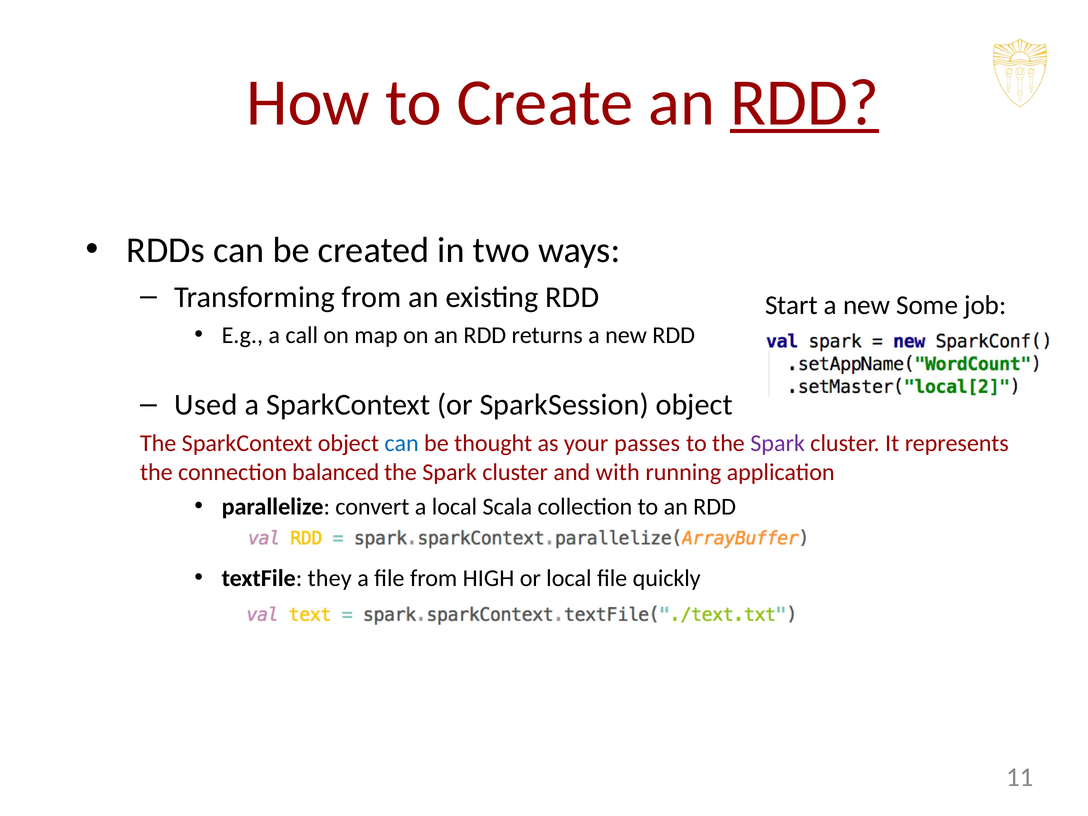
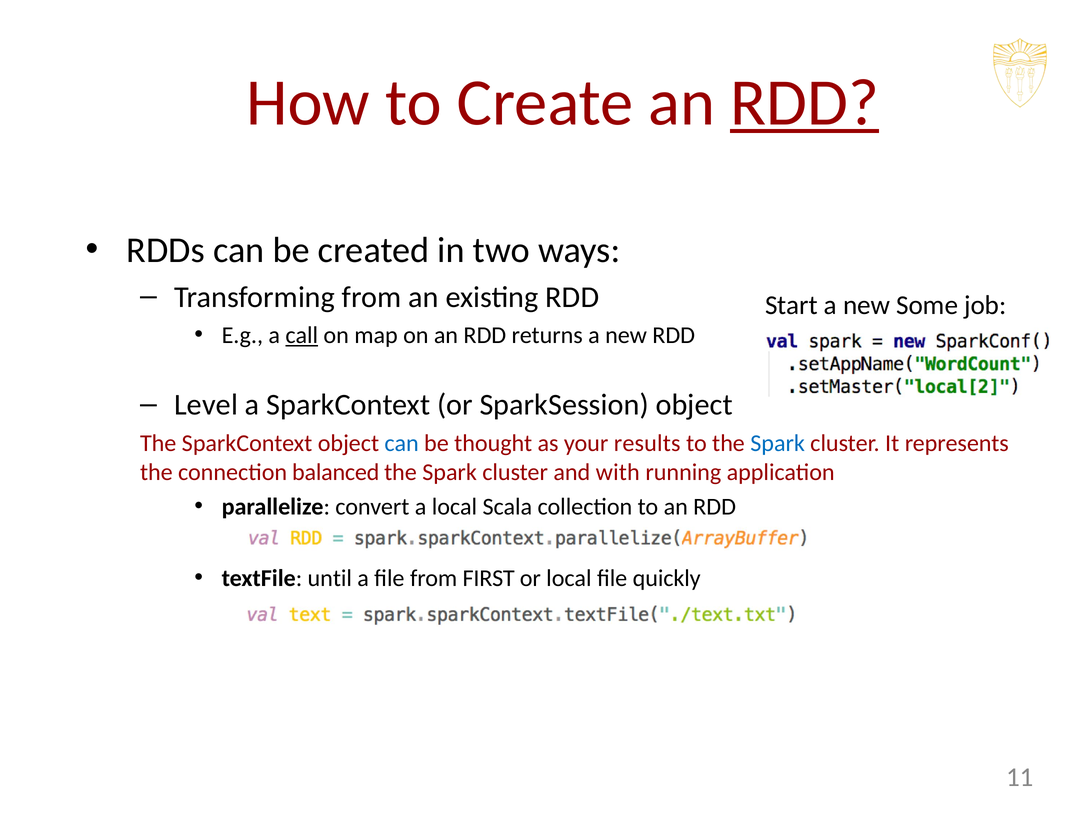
call underline: none -> present
Used: Used -> Level
passes: passes -> results
Spark at (778, 443) colour: purple -> blue
they: they -> until
HIGH: HIGH -> FIRST
